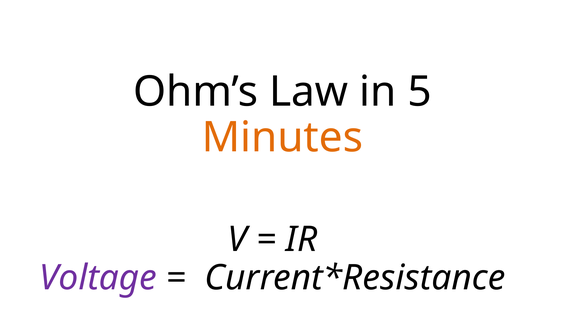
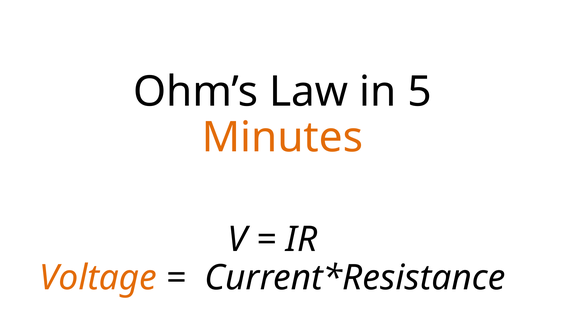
Voltage colour: purple -> orange
